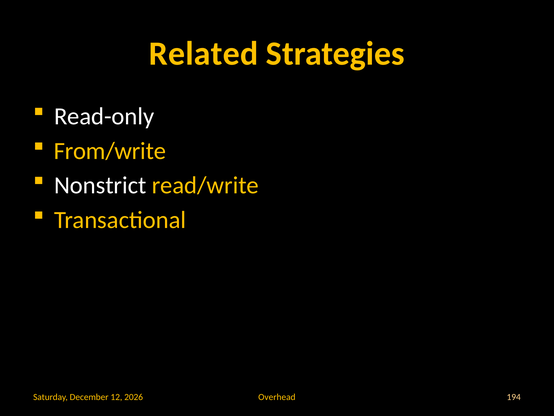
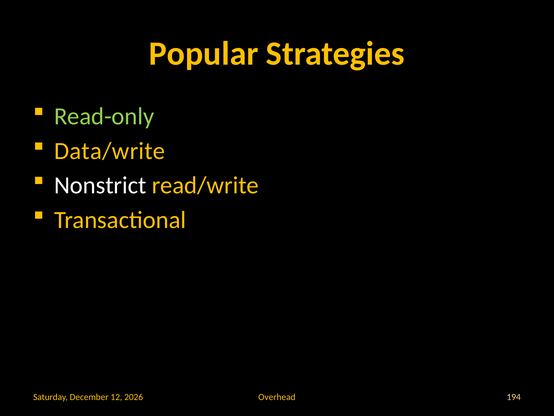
Related: Related -> Popular
Read-only colour: white -> light green
From/write: From/write -> Data/write
